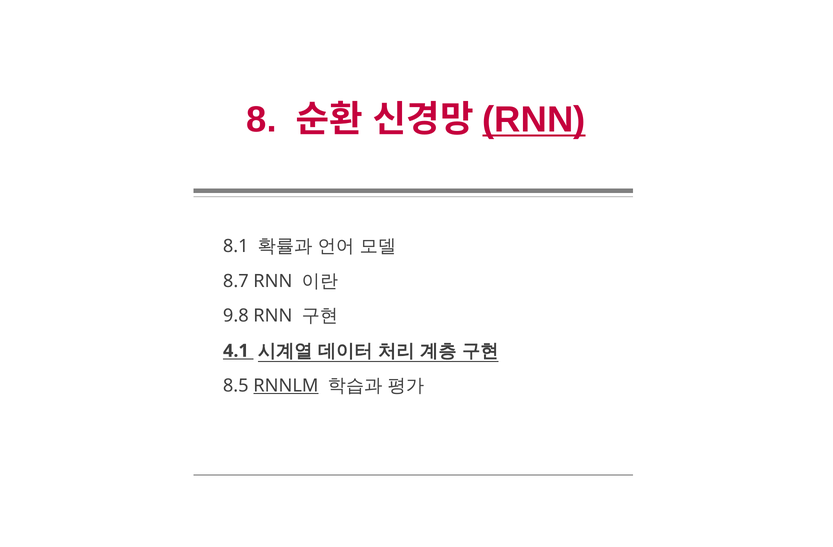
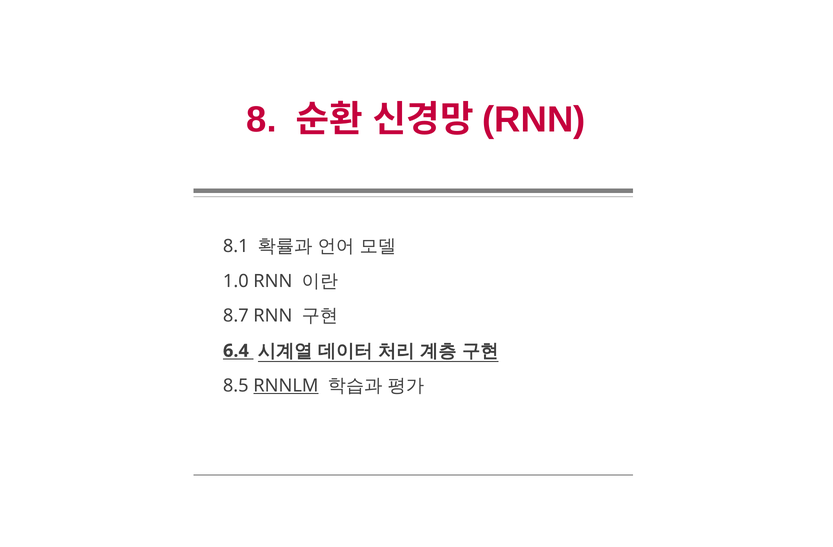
RNN at (534, 120) underline: present -> none
8.7: 8.7 -> 1.0
9.8: 9.8 -> 8.7
4.1: 4.1 -> 6.4
